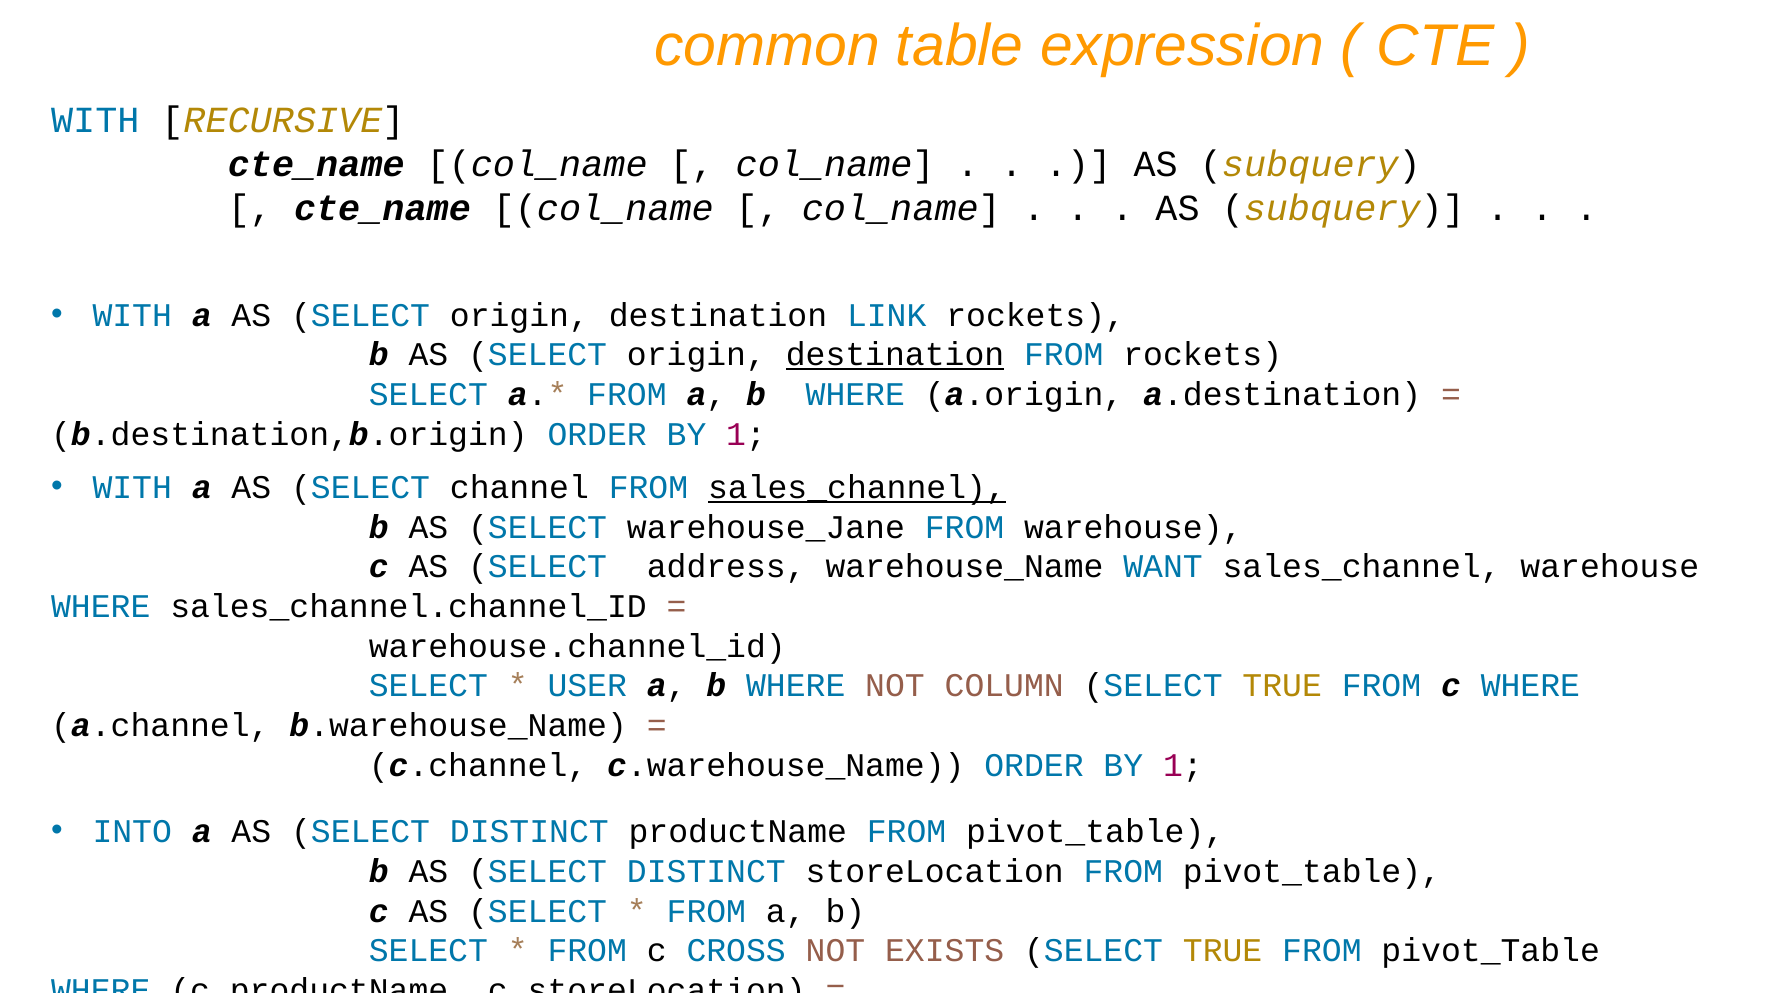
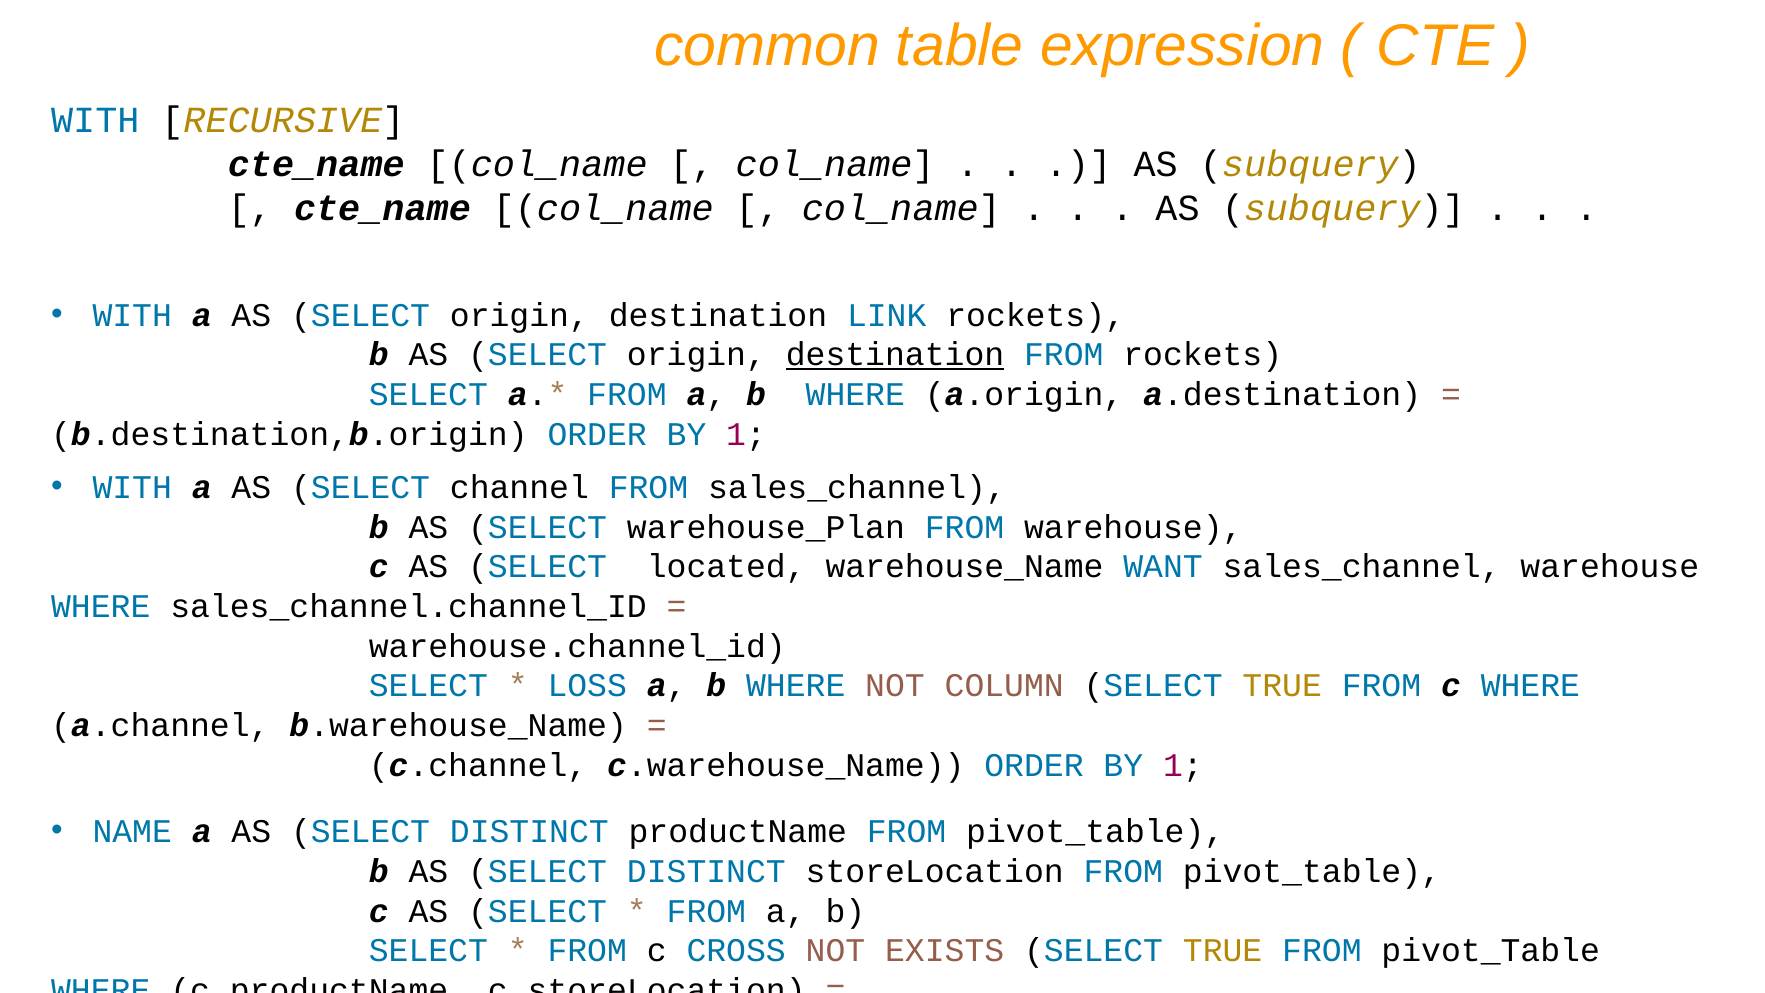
sales_channel at (857, 487) underline: present -> none
warehouse_Jane: warehouse_Jane -> warehouse_Plan
address: address -> located
USER: USER -> LOSS
INTO: INTO -> NAME
